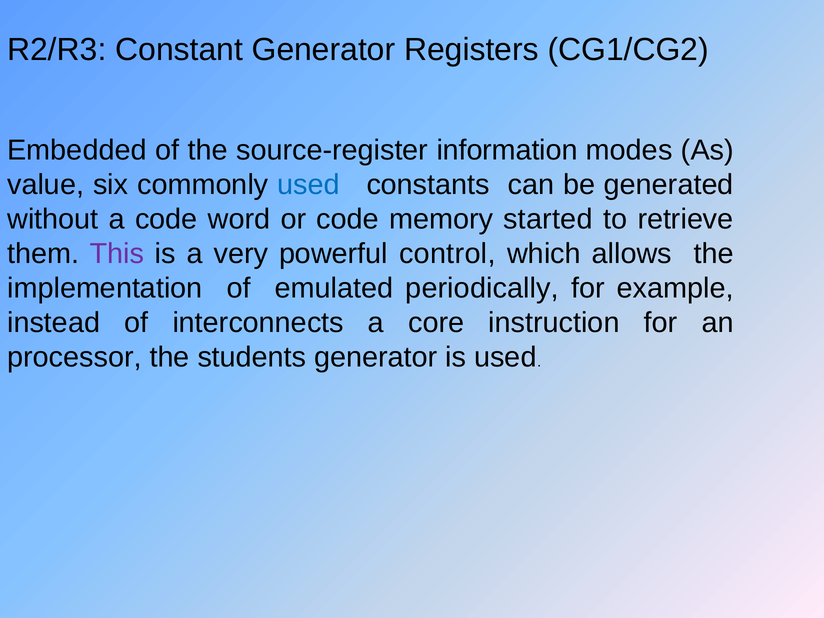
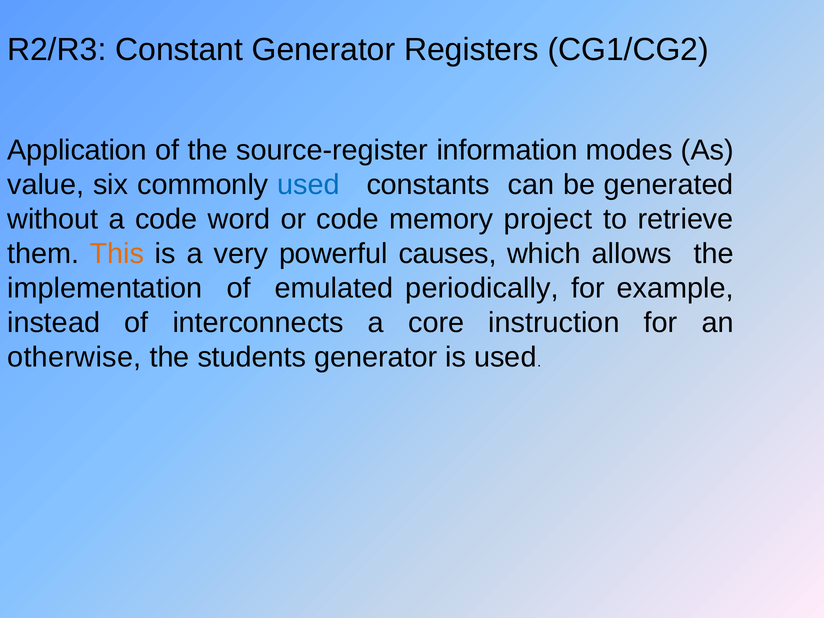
Embedded: Embedded -> Application
started: started -> project
This colour: purple -> orange
control: control -> causes
processor: processor -> otherwise
